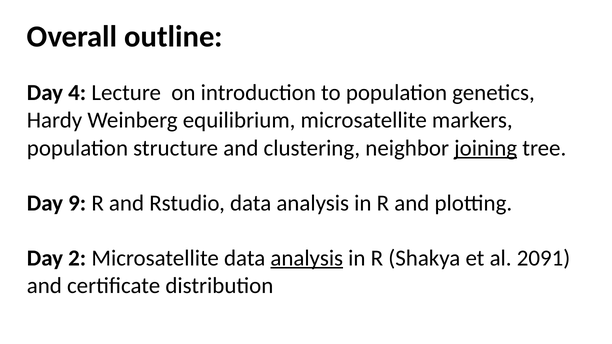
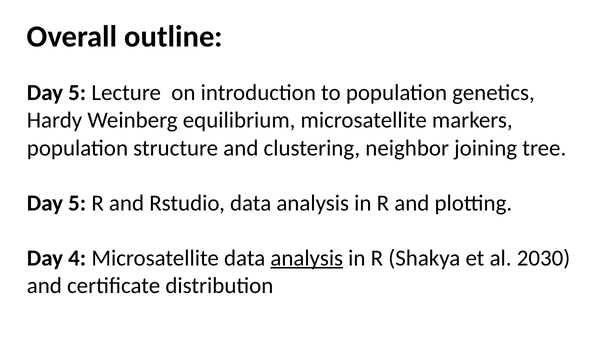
4 at (77, 93): 4 -> 5
joining underline: present -> none
9 at (77, 203): 9 -> 5
2: 2 -> 4
2091: 2091 -> 2030
